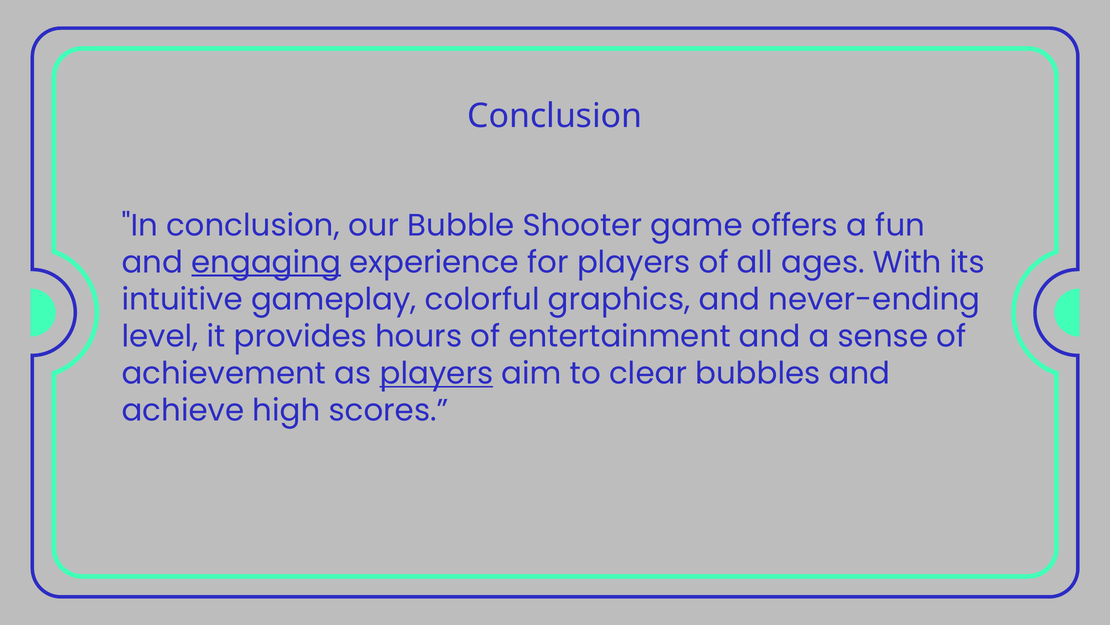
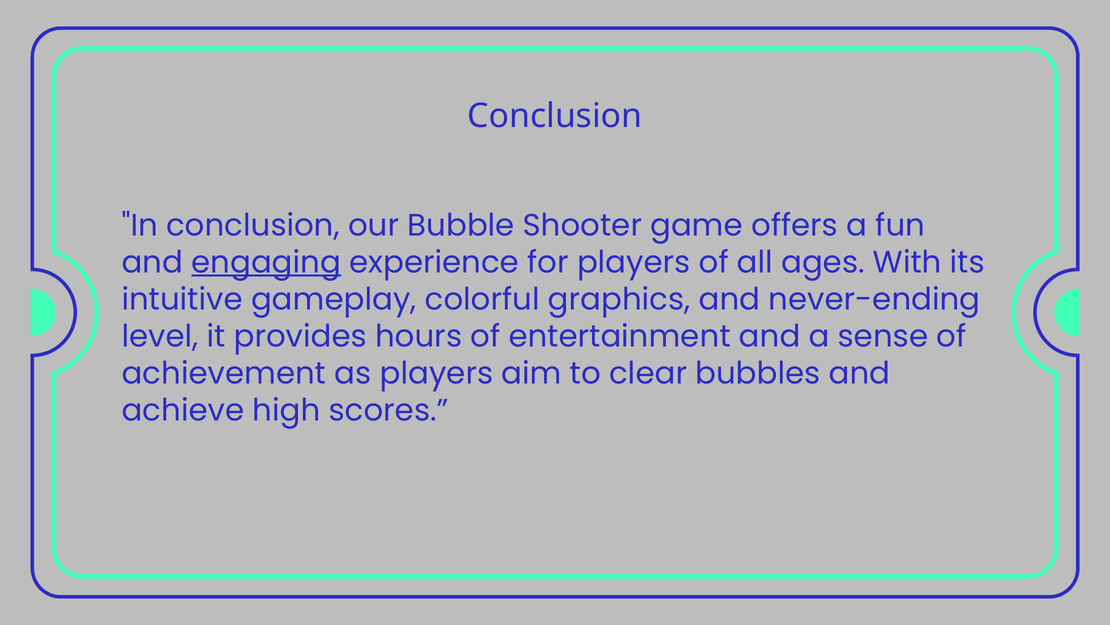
players at (436, 373) underline: present -> none
